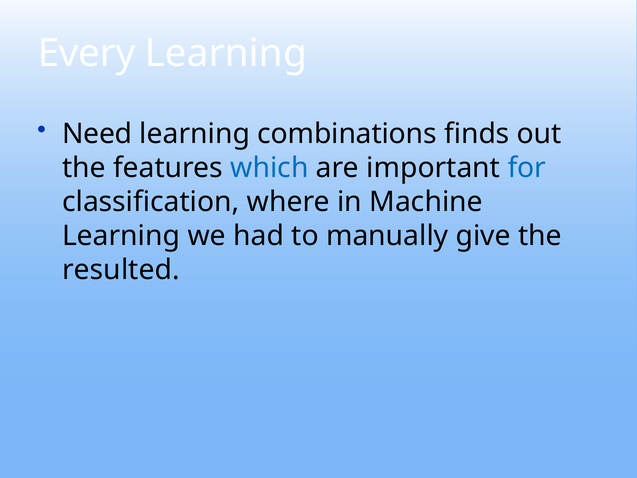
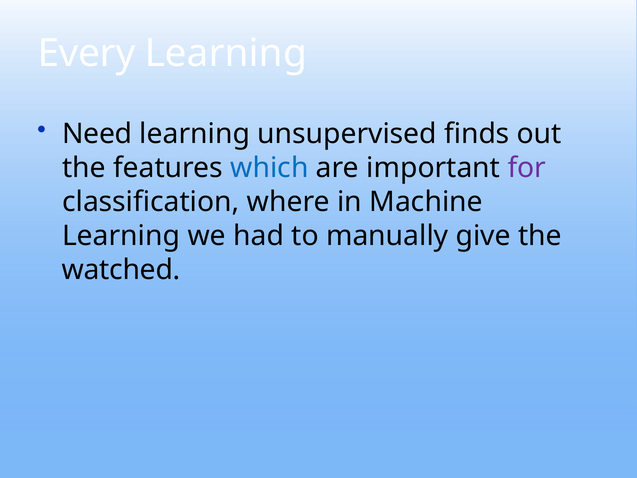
combinations: combinations -> unsupervised
for colour: blue -> purple
resulted: resulted -> watched
